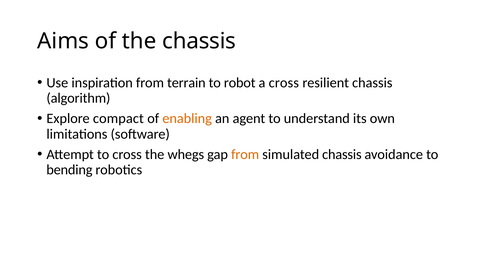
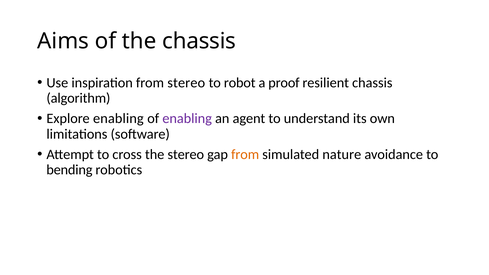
from terrain: terrain -> stereo
a cross: cross -> proof
Explore compact: compact -> enabling
enabling at (187, 119) colour: orange -> purple
the whegs: whegs -> stereo
simulated chassis: chassis -> nature
